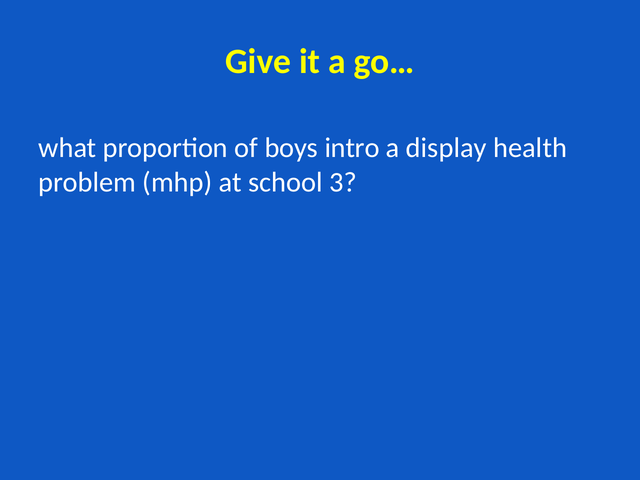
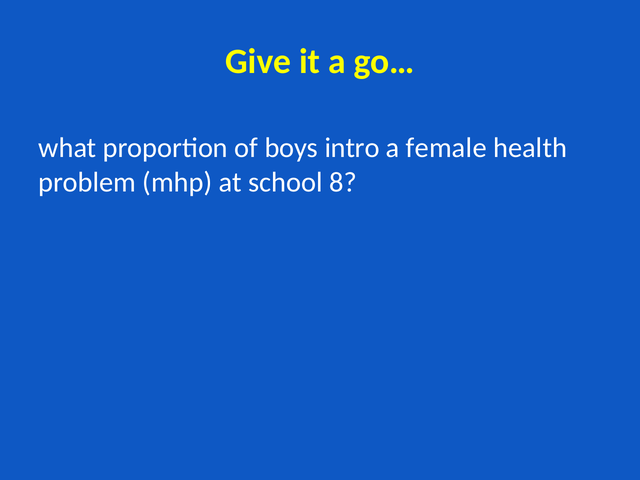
display: display -> female
3: 3 -> 8
